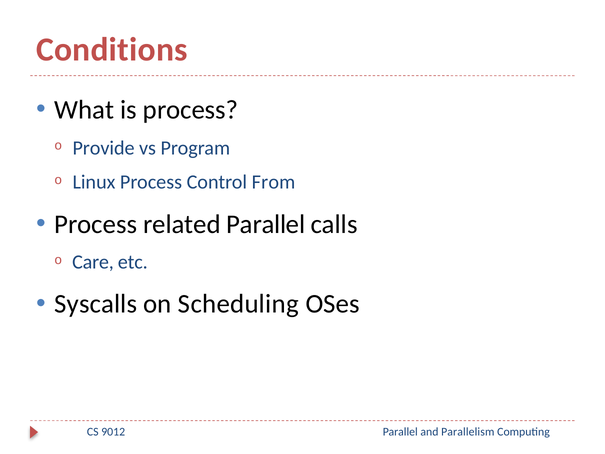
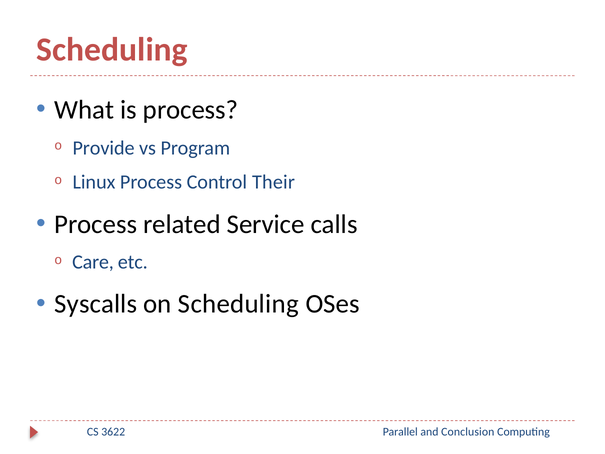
Conditions at (112, 50): Conditions -> Scheduling
From: From -> Their
related Parallel: Parallel -> Service
9012: 9012 -> 3622
Parallelism: Parallelism -> Conclusion
